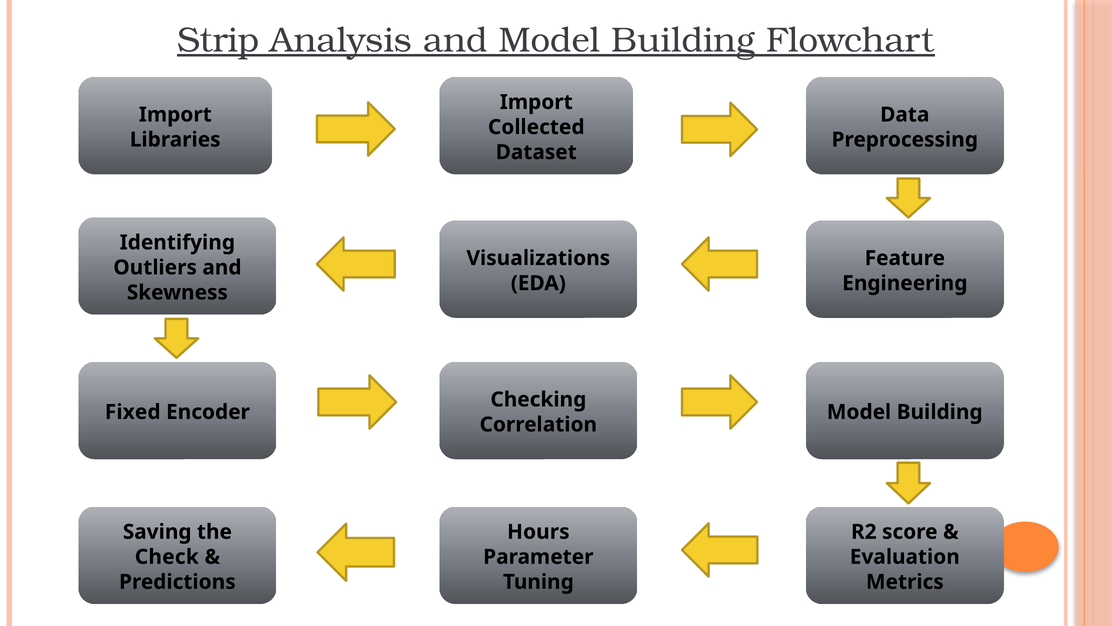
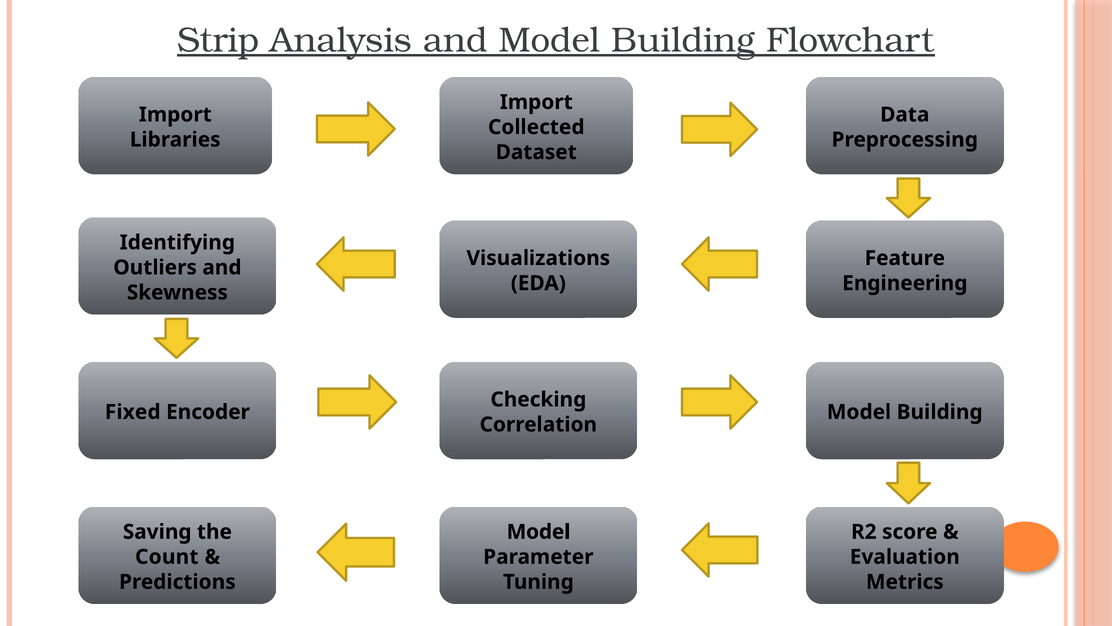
Hours at (538, 531): Hours -> Model
Check: Check -> Count
